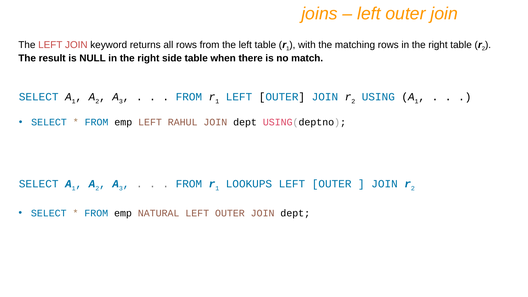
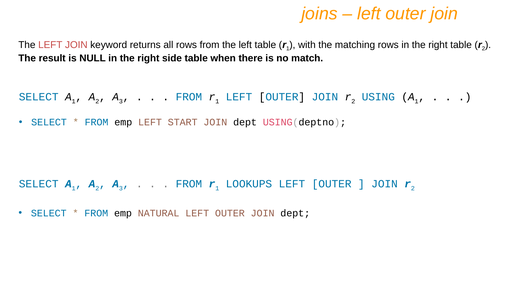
RAHUL: RAHUL -> START
